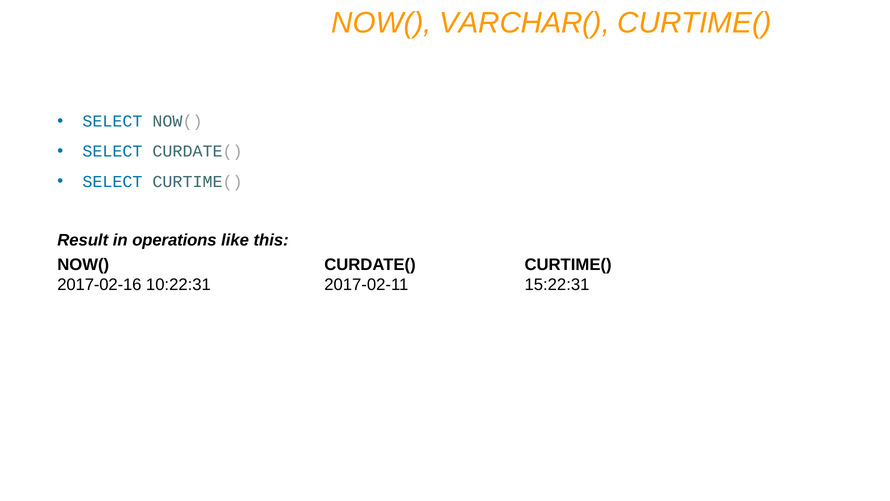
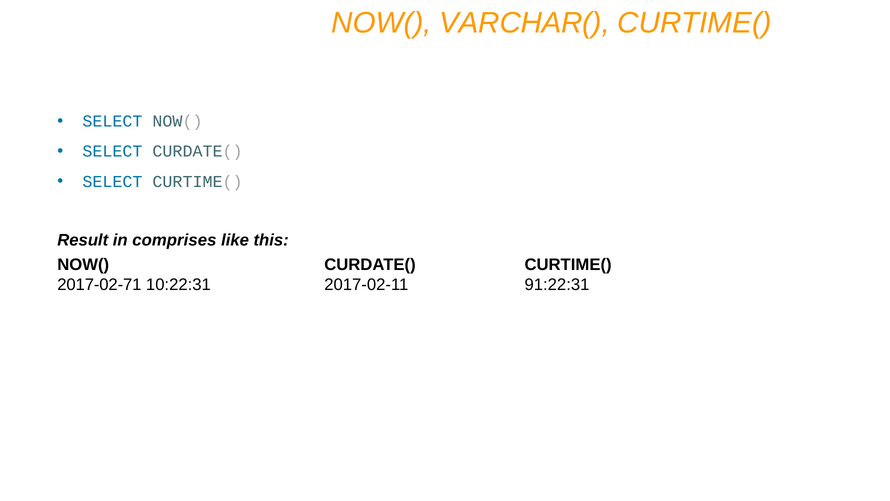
operations: operations -> comprises
2017-02-16: 2017-02-16 -> 2017-02-71
15:22:31: 15:22:31 -> 91:22:31
